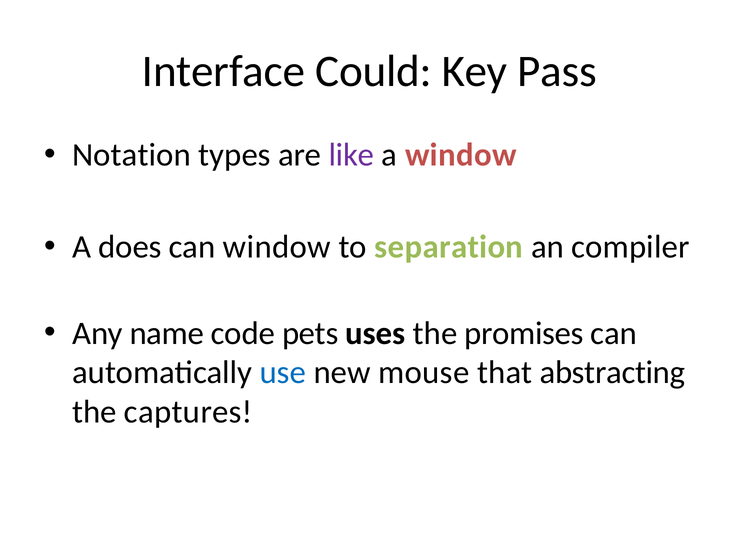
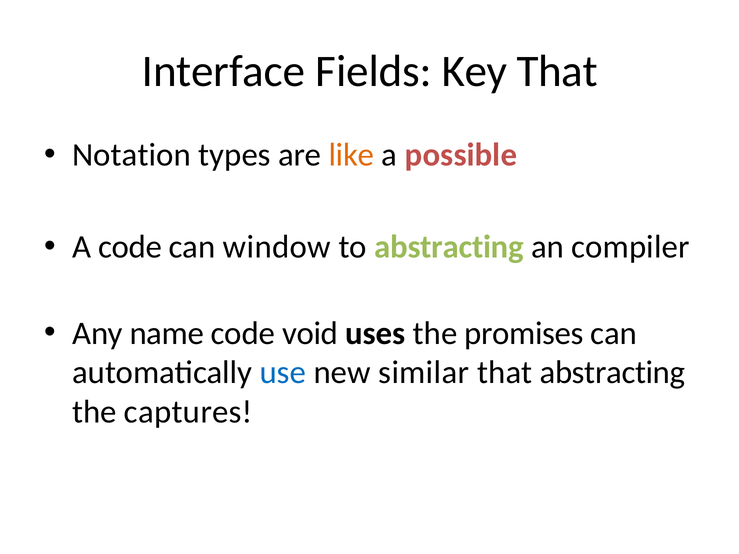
Could: Could -> Fields
Key Pass: Pass -> That
like colour: purple -> orange
a window: window -> possible
A does: does -> code
to separation: separation -> abstracting
pets: pets -> void
mouse: mouse -> similar
